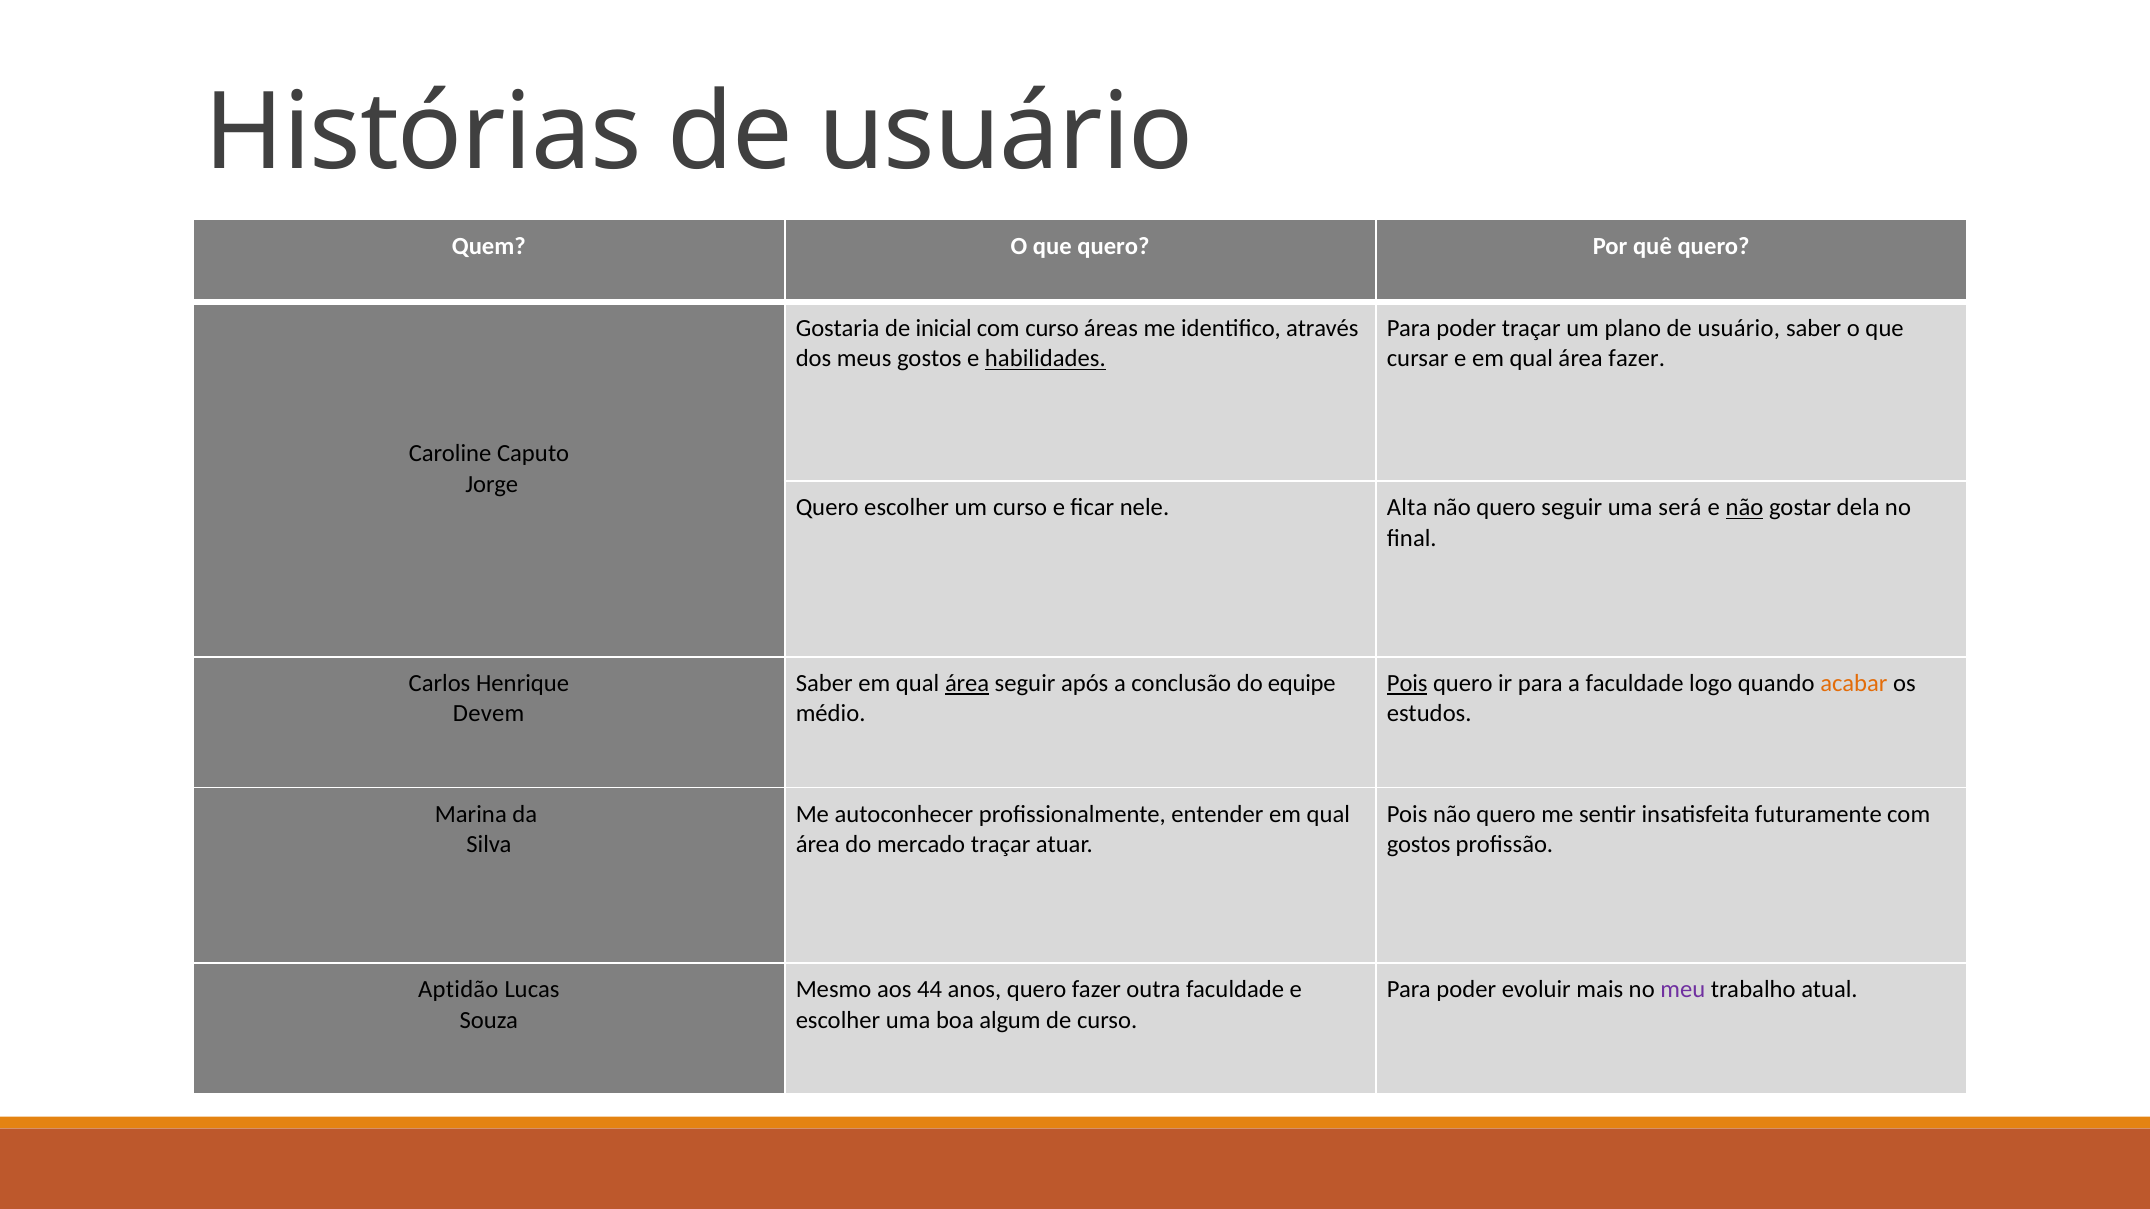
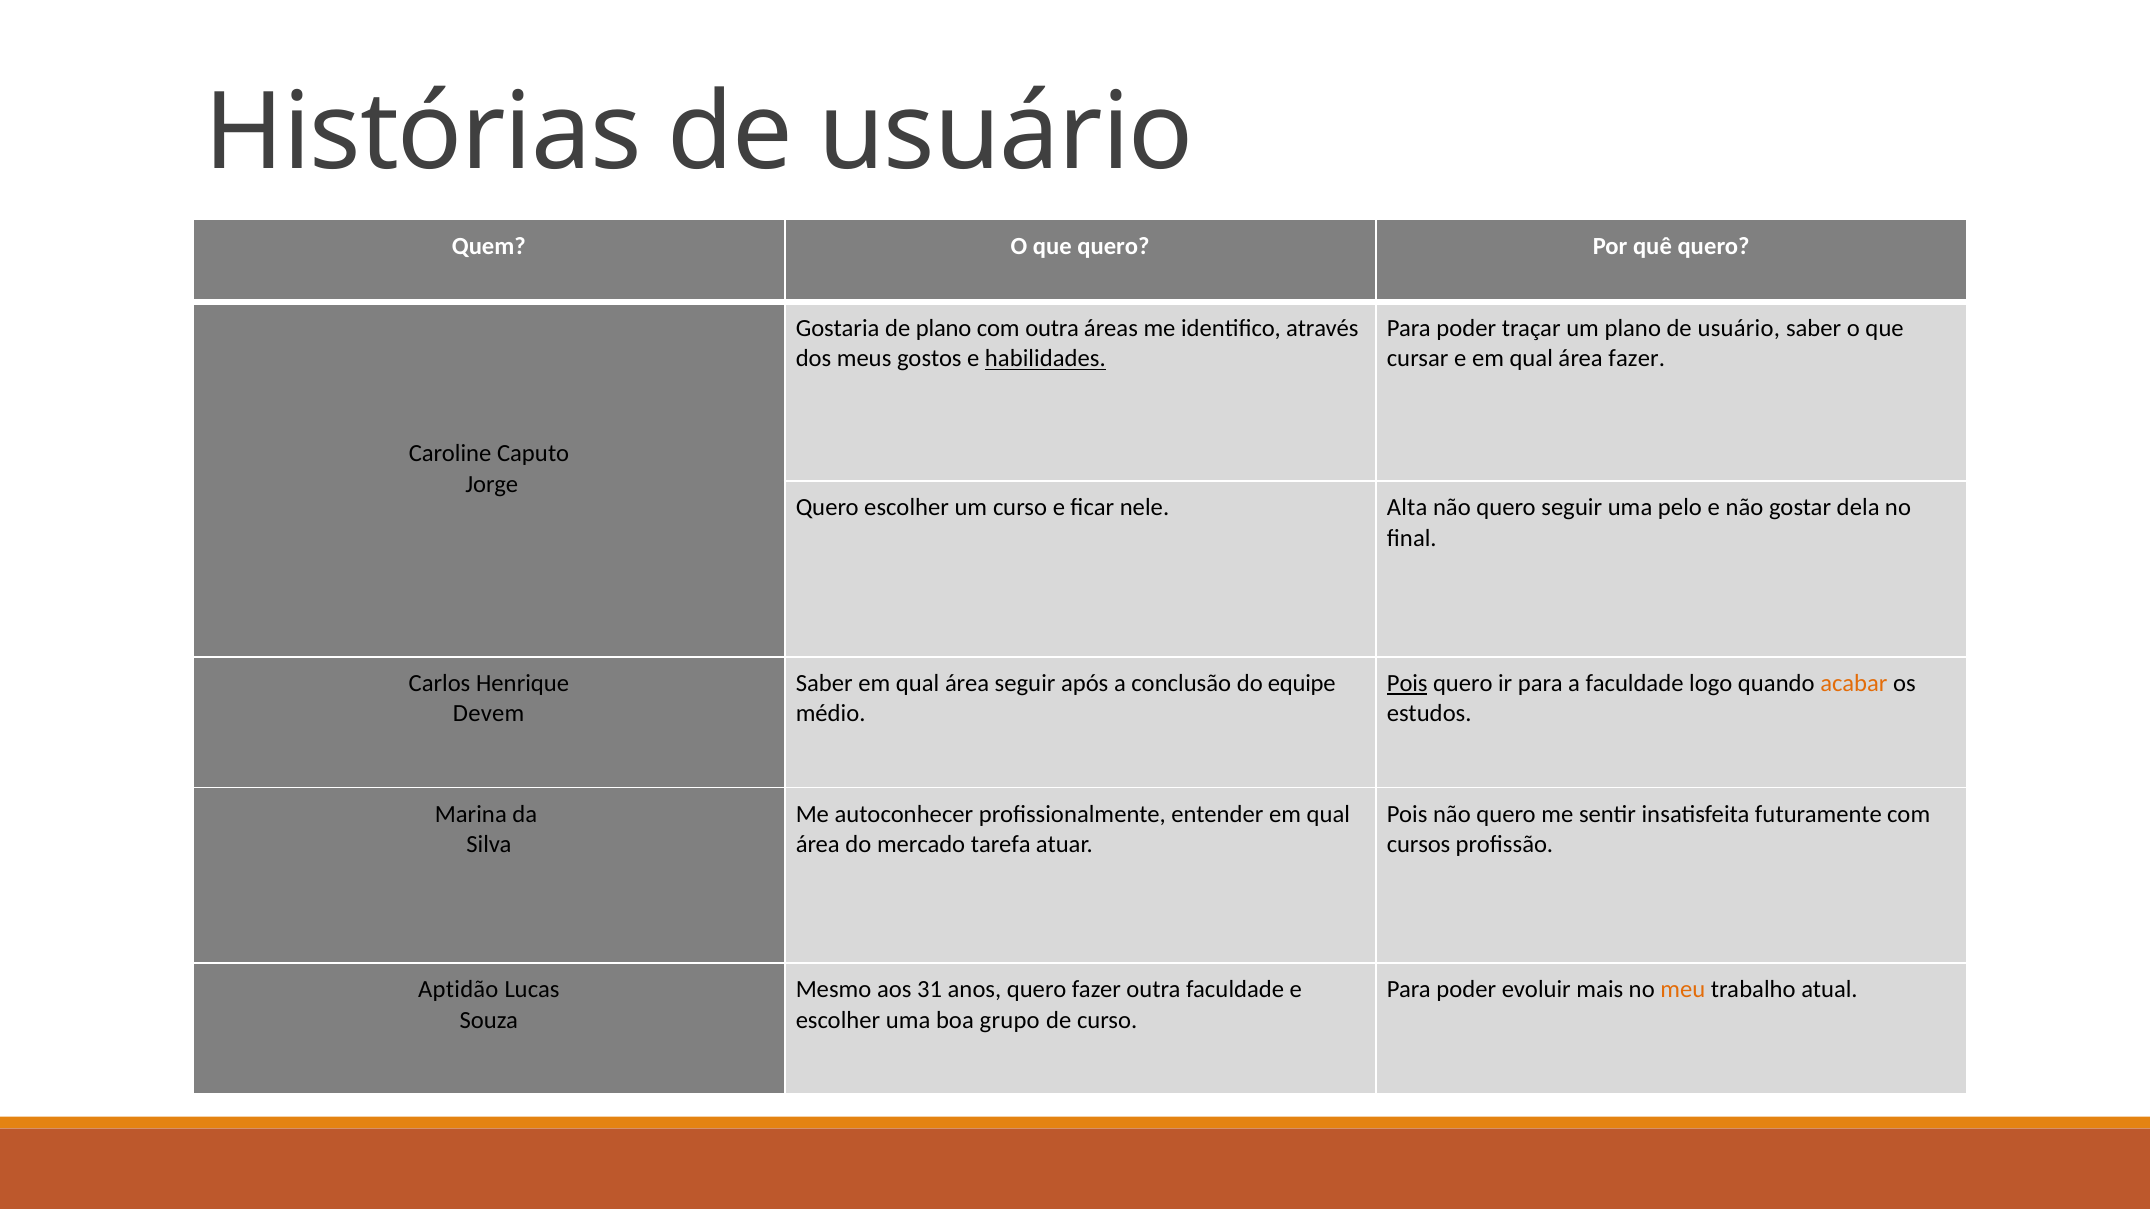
de inicial: inicial -> plano
com curso: curso -> outra
será: será -> pelo
não at (1744, 508) underline: present -> none
área at (967, 684) underline: present -> none
mercado traçar: traçar -> tarefa
gostos at (1419, 845): gostos -> cursos
44: 44 -> 31
meu colour: purple -> orange
algum: algum -> grupo
